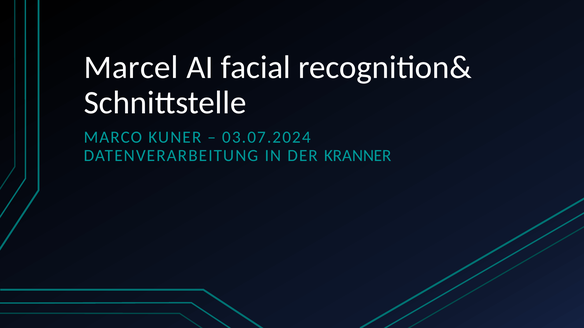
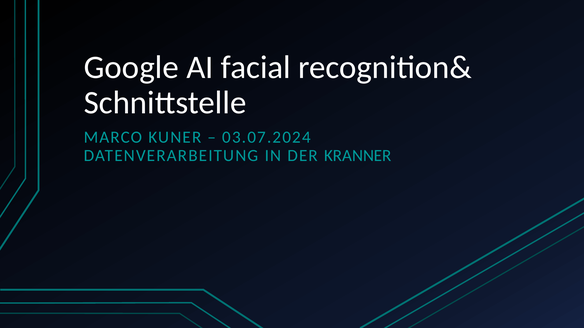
Marcel: Marcel -> Google
